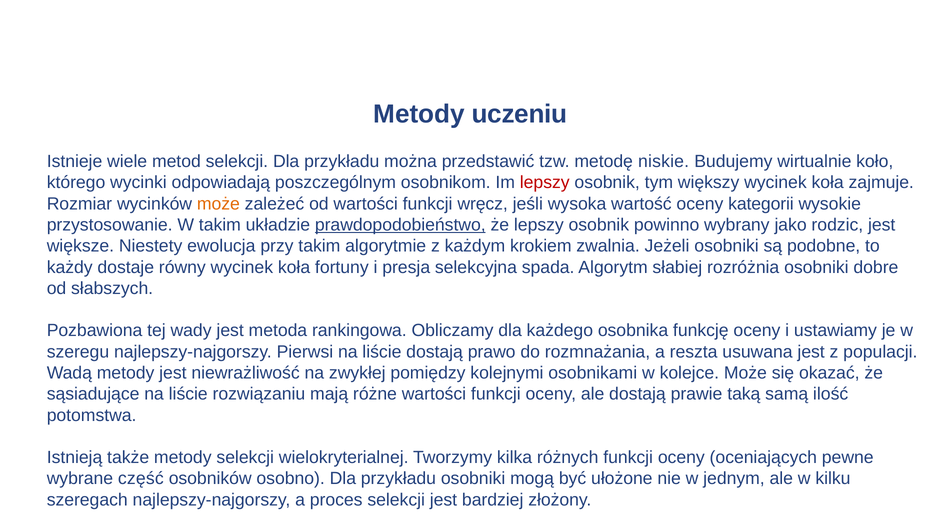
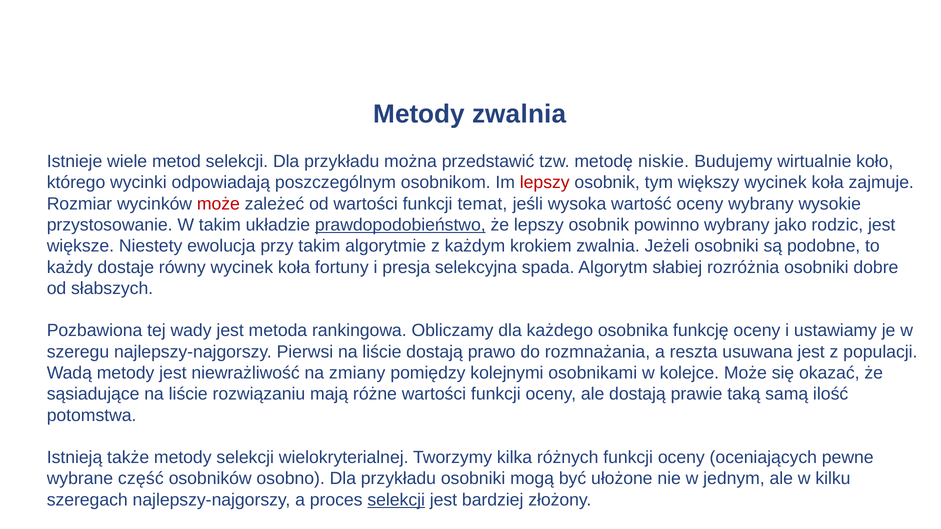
Metody uczeniu: uczeniu -> zwalnia
może at (218, 204) colour: orange -> red
wręcz: wręcz -> temat
oceny kategorii: kategorii -> wybrany
zwykłej: zwykłej -> zmiany
selekcji at (396, 500) underline: none -> present
